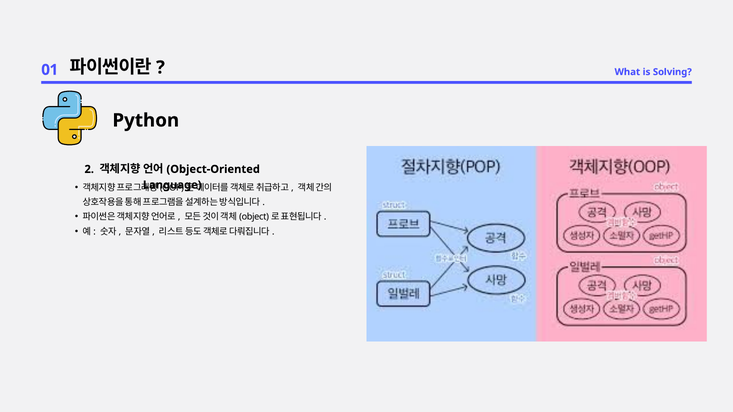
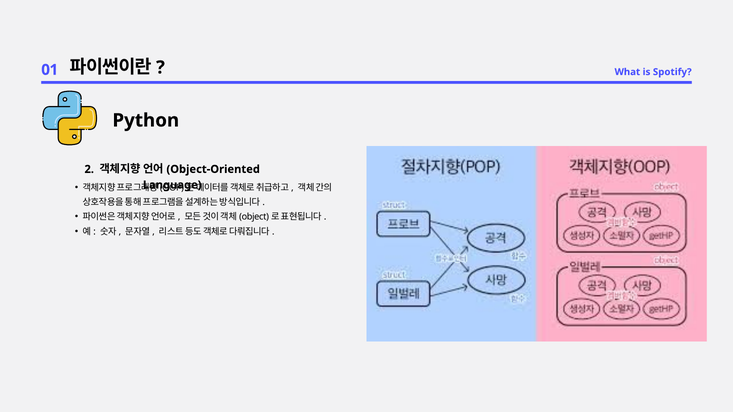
Solving: Solving -> Spotify
